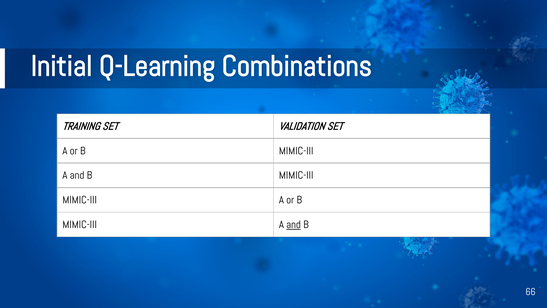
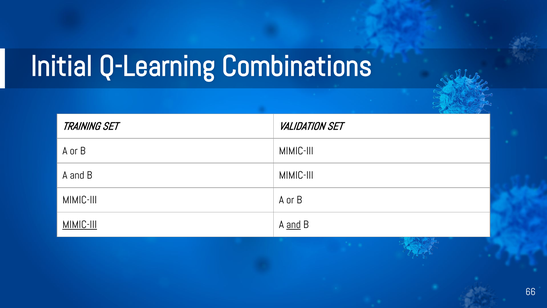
MIMIC-III at (80, 224) underline: none -> present
